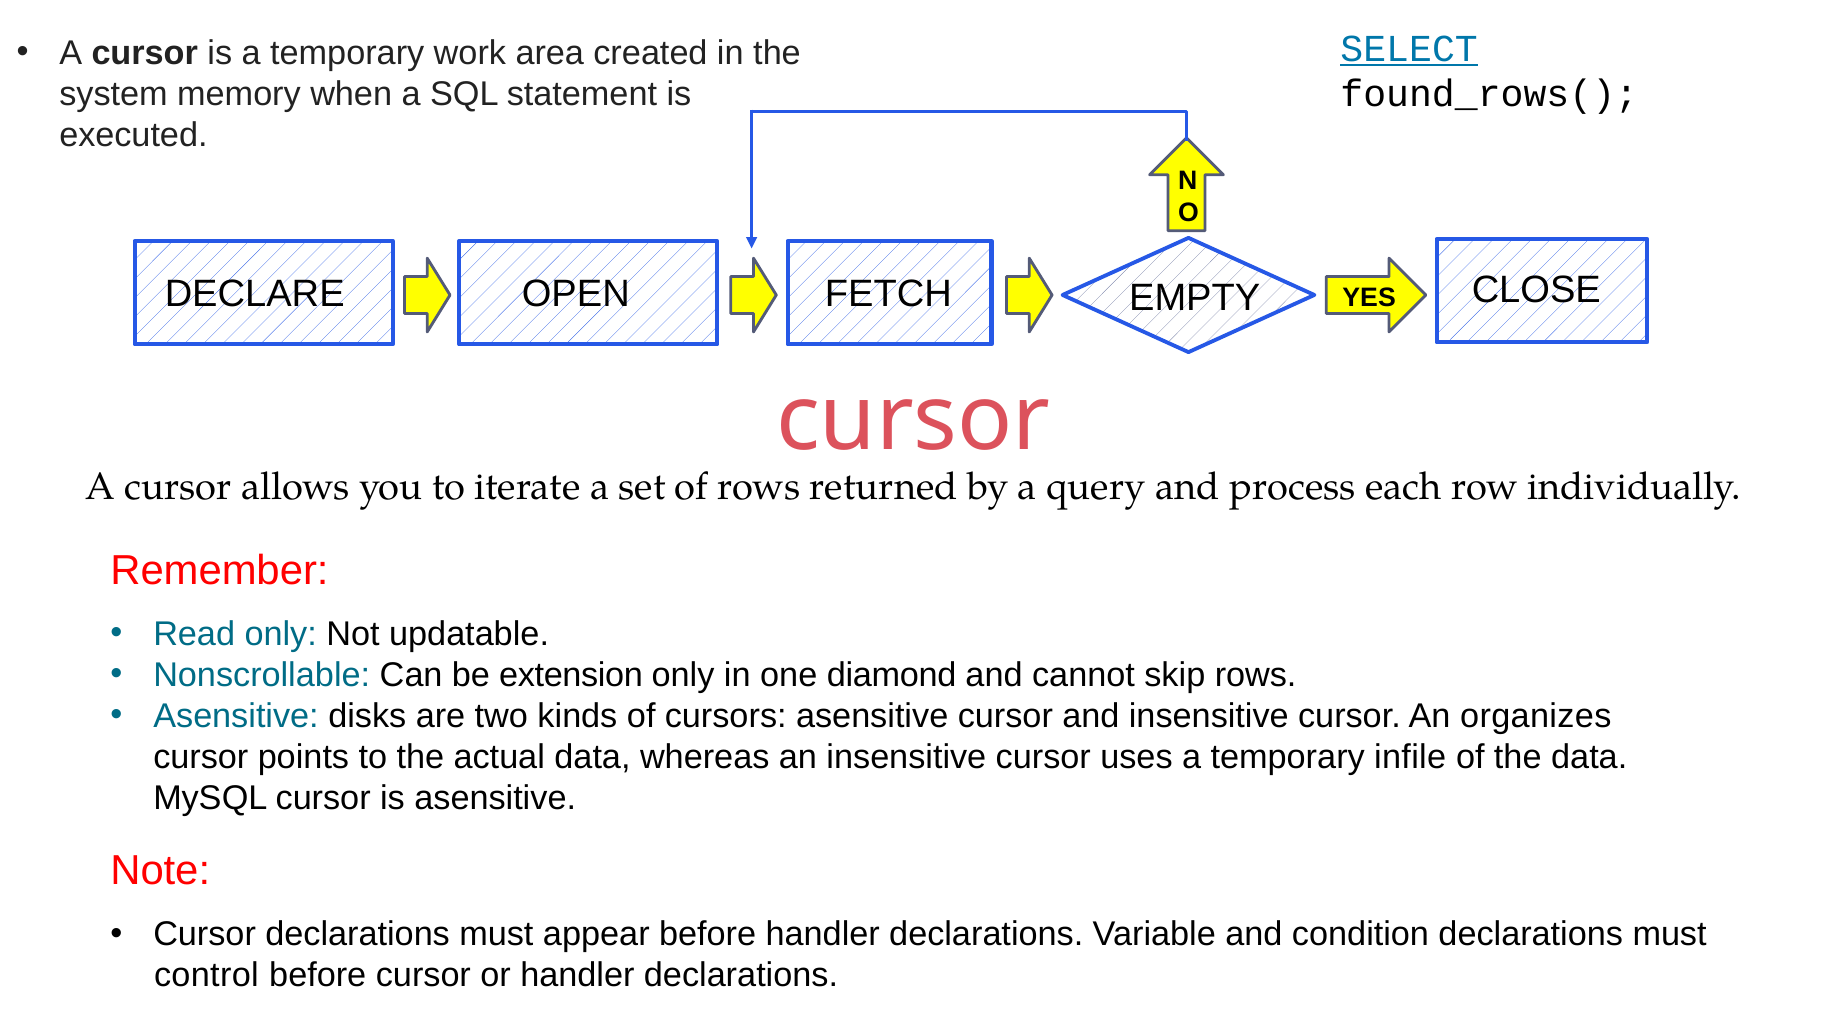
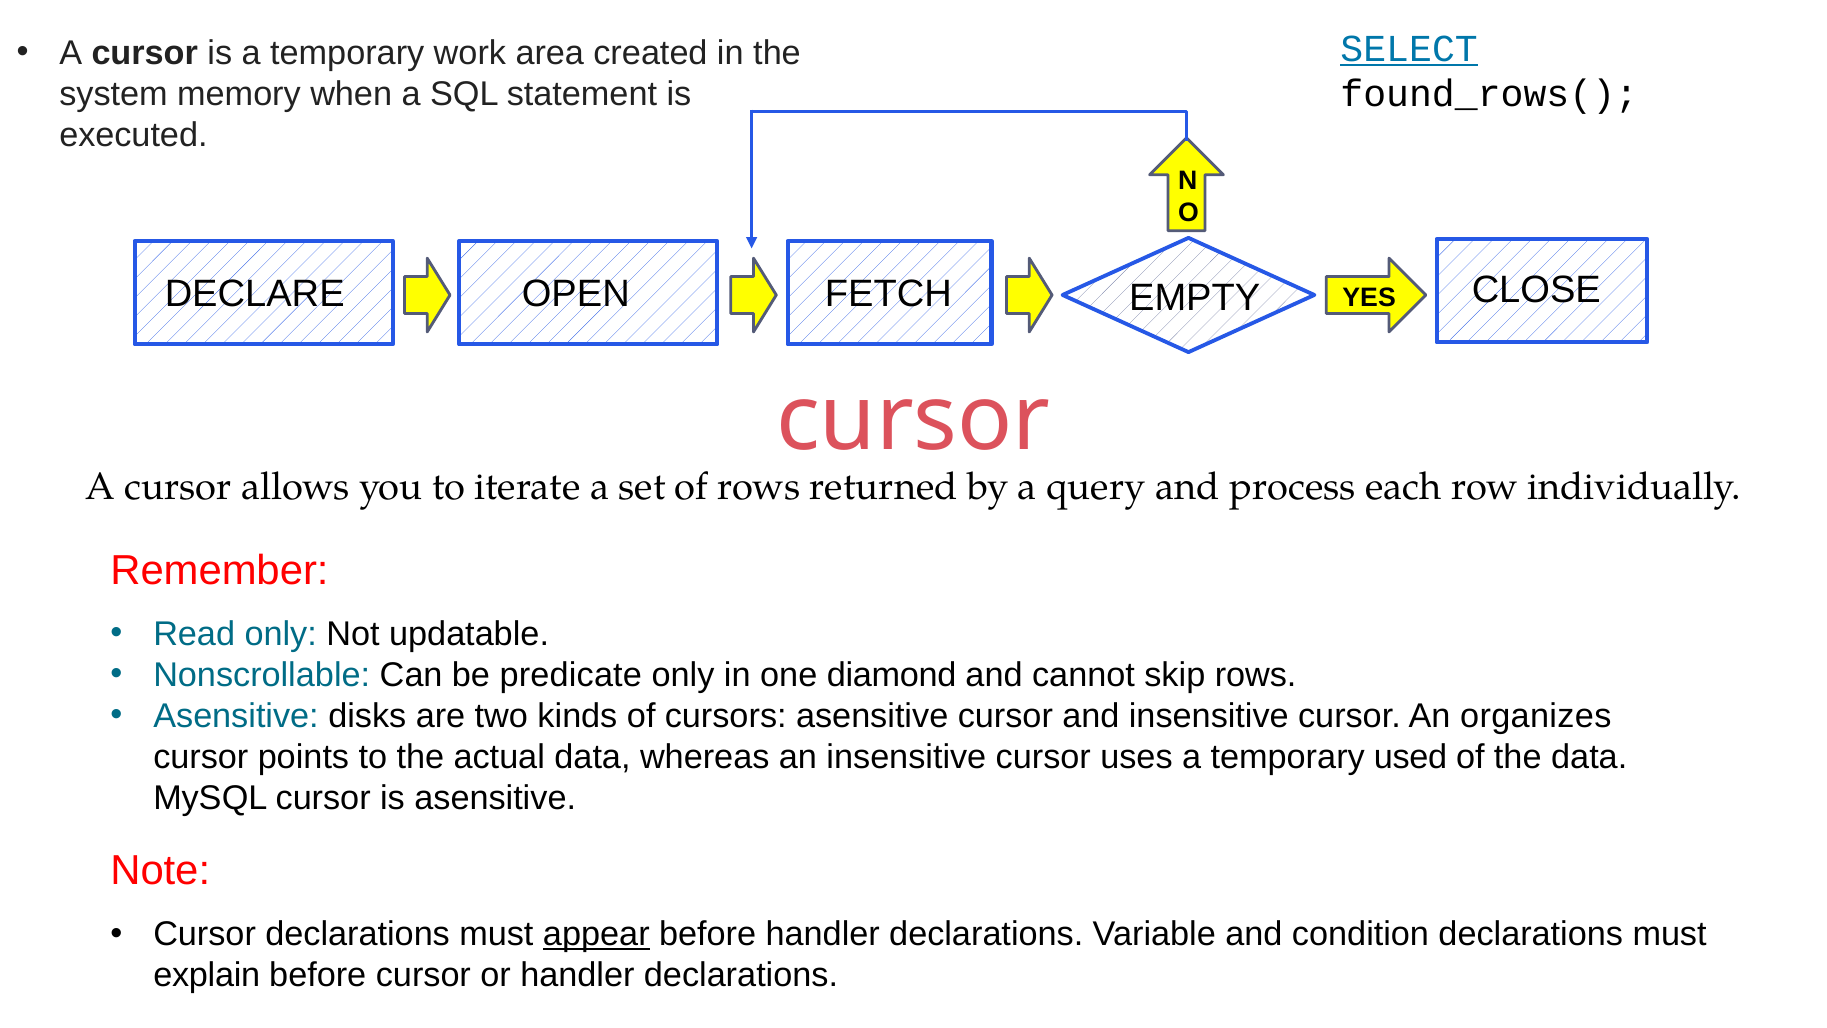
extension: extension -> predicate
infile: infile -> used
appear underline: none -> present
control: control -> explain
